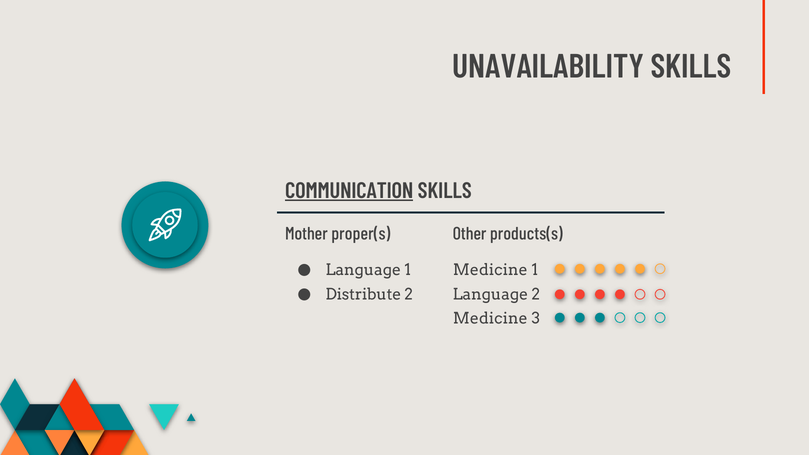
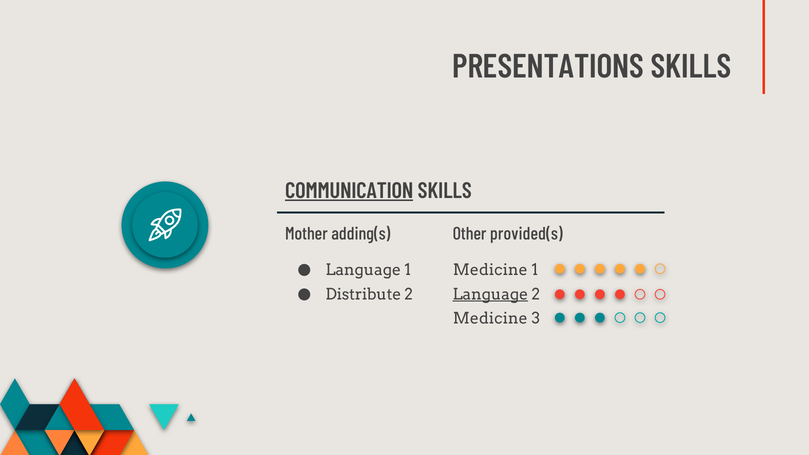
UNAVAILABILITY: UNAVAILABILITY -> PRESENTATIONS
proper(s: proper(s -> adding(s
products(s: products(s -> provided(s
Language at (490, 294) underline: none -> present
